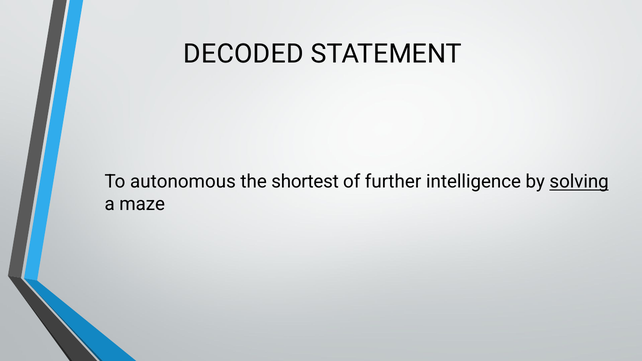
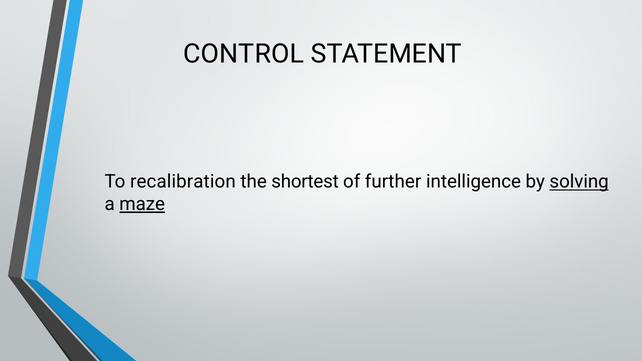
DECODED: DECODED -> CONTROL
autonomous: autonomous -> recalibration
maze underline: none -> present
